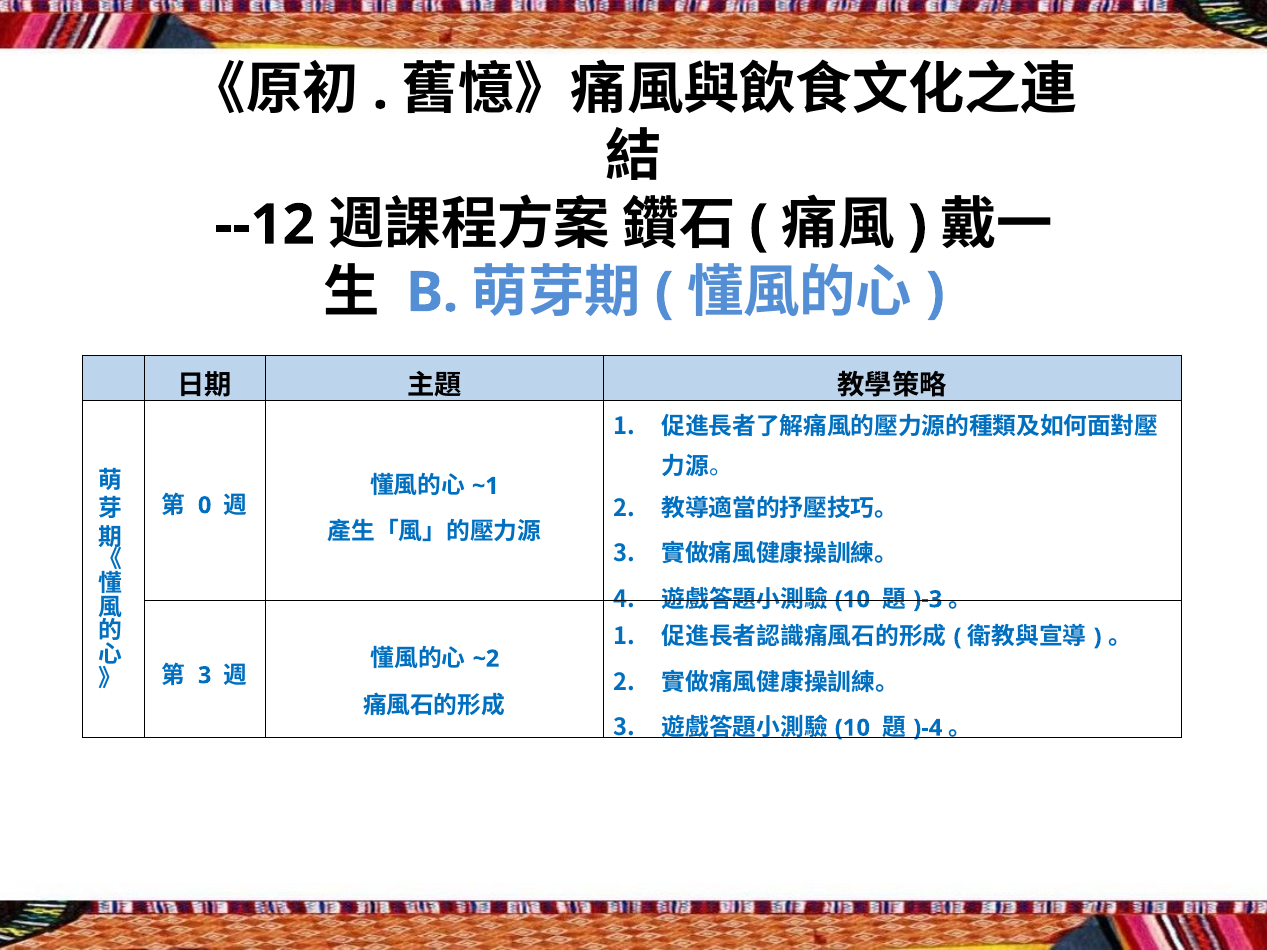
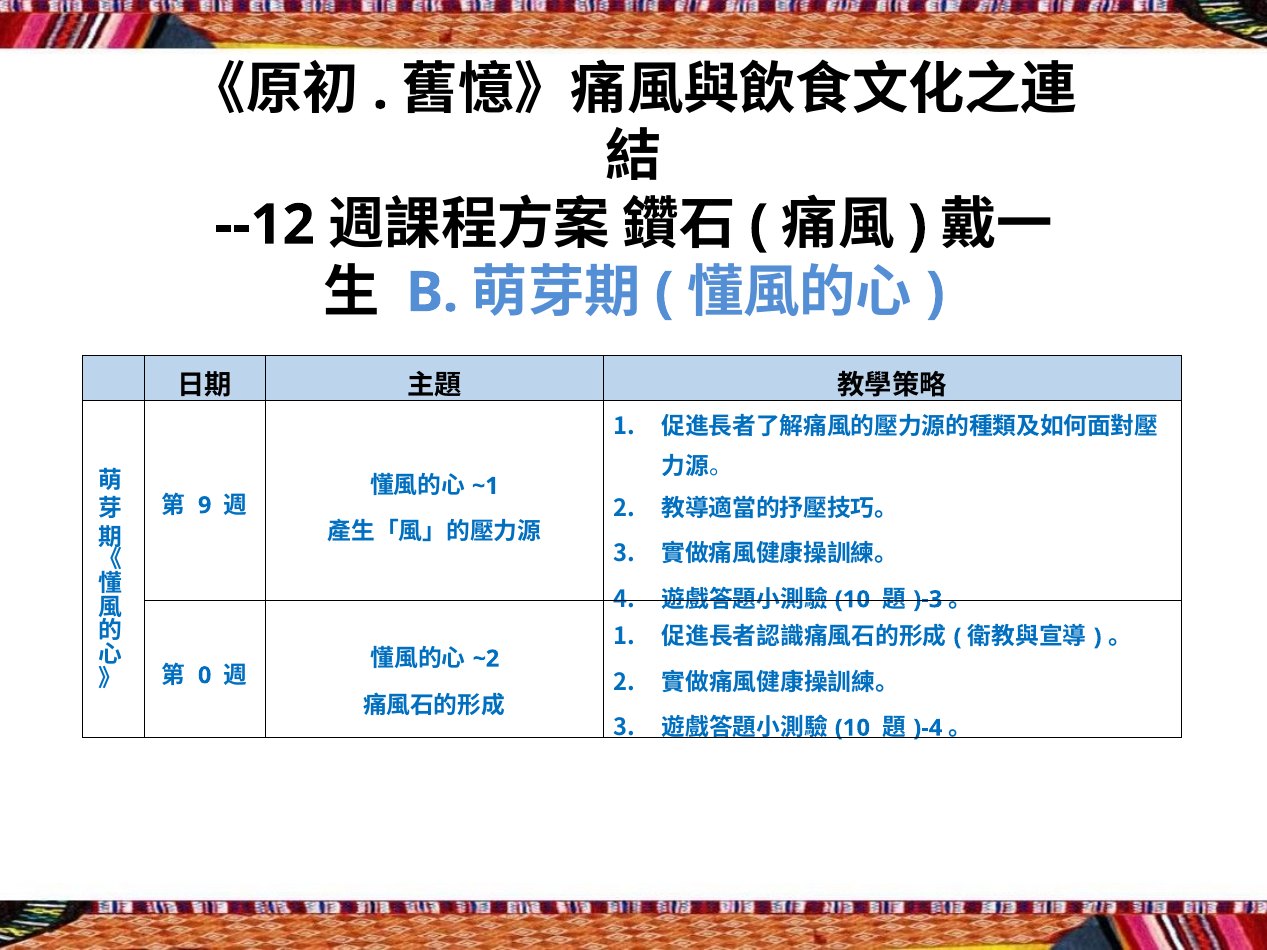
0: 0 -> 9
3 at (205, 676): 3 -> 0
